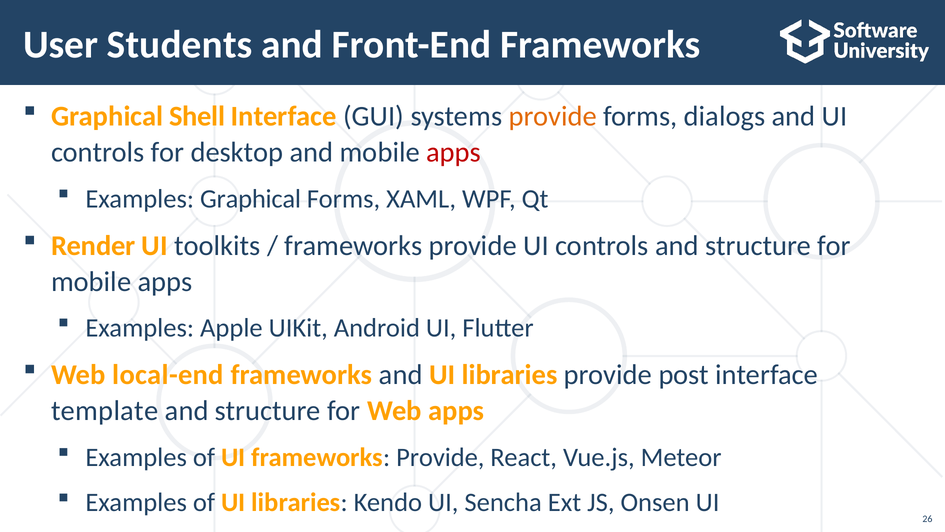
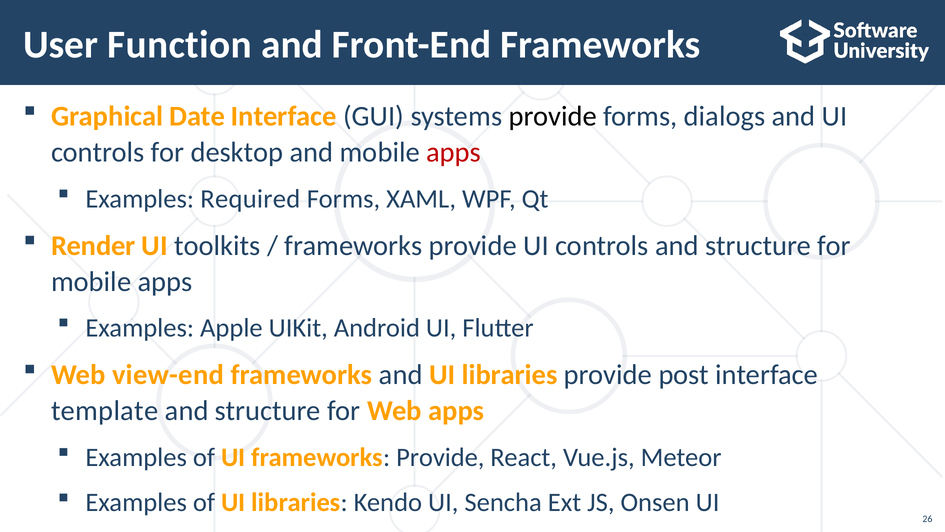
Students: Students -> Function
Shell: Shell -> Date
provide at (553, 116) colour: orange -> black
Examples Graphical: Graphical -> Required
local-end: local-end -> view-end
